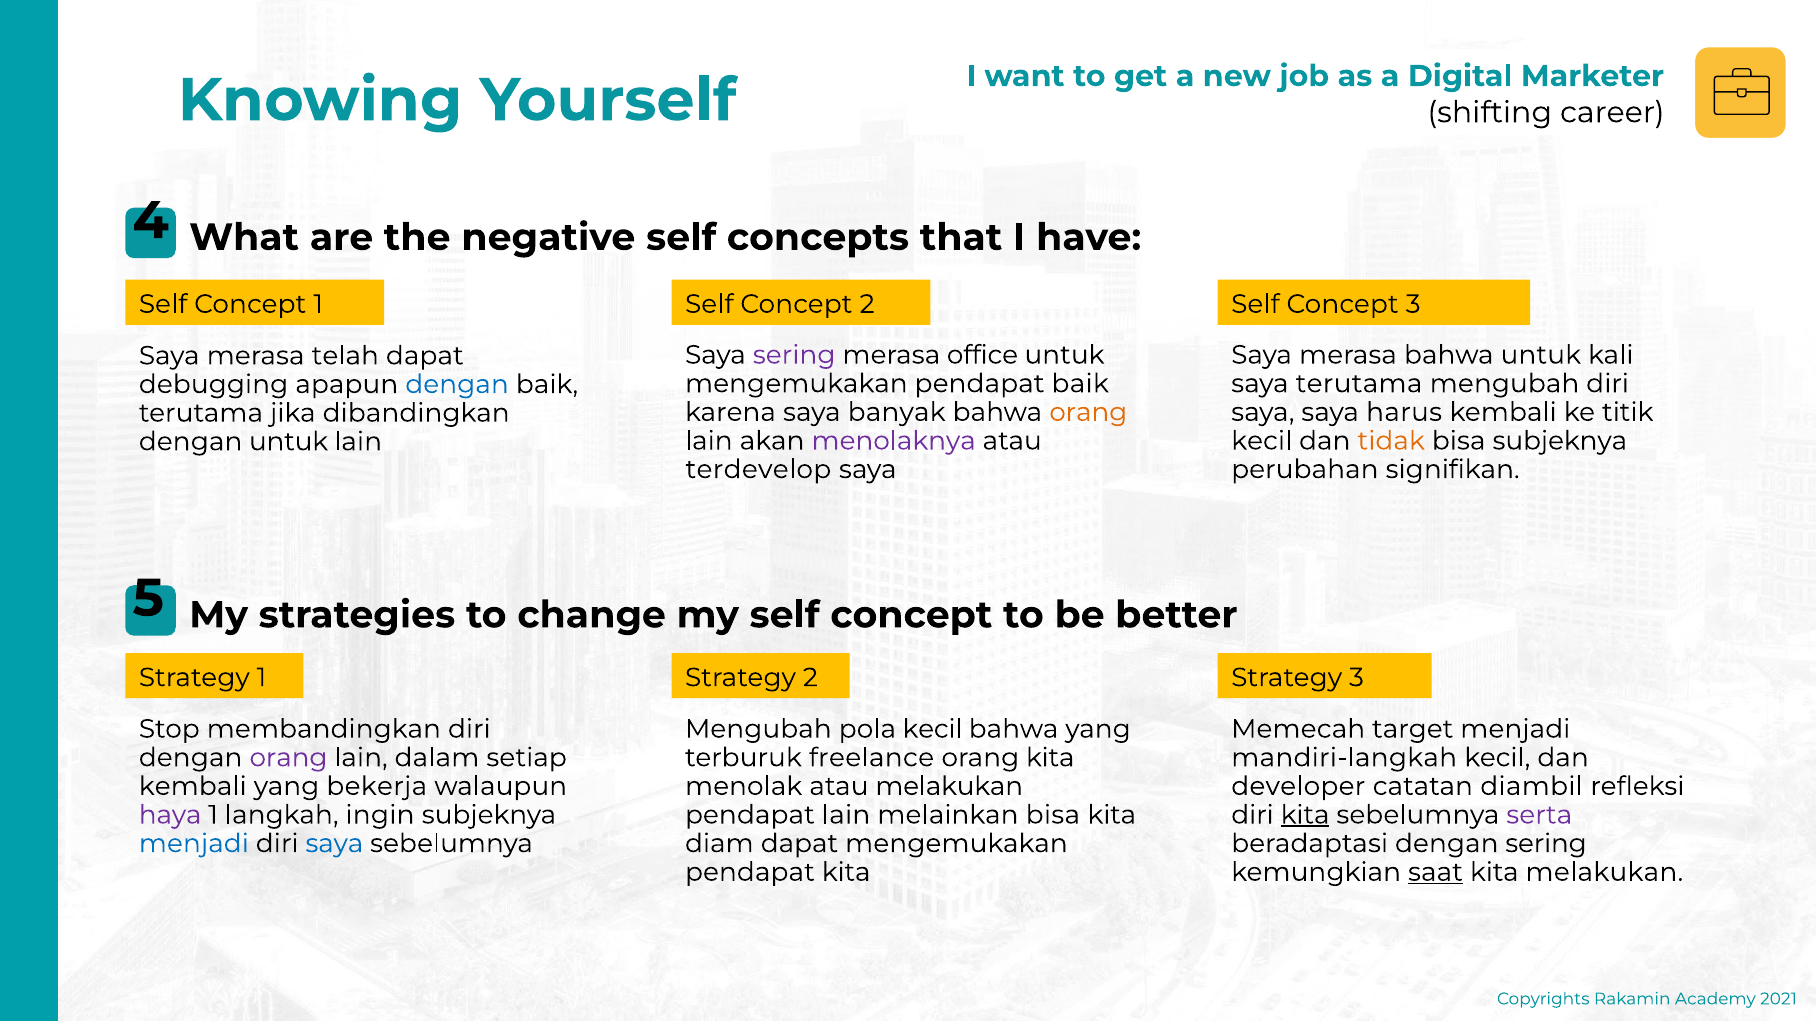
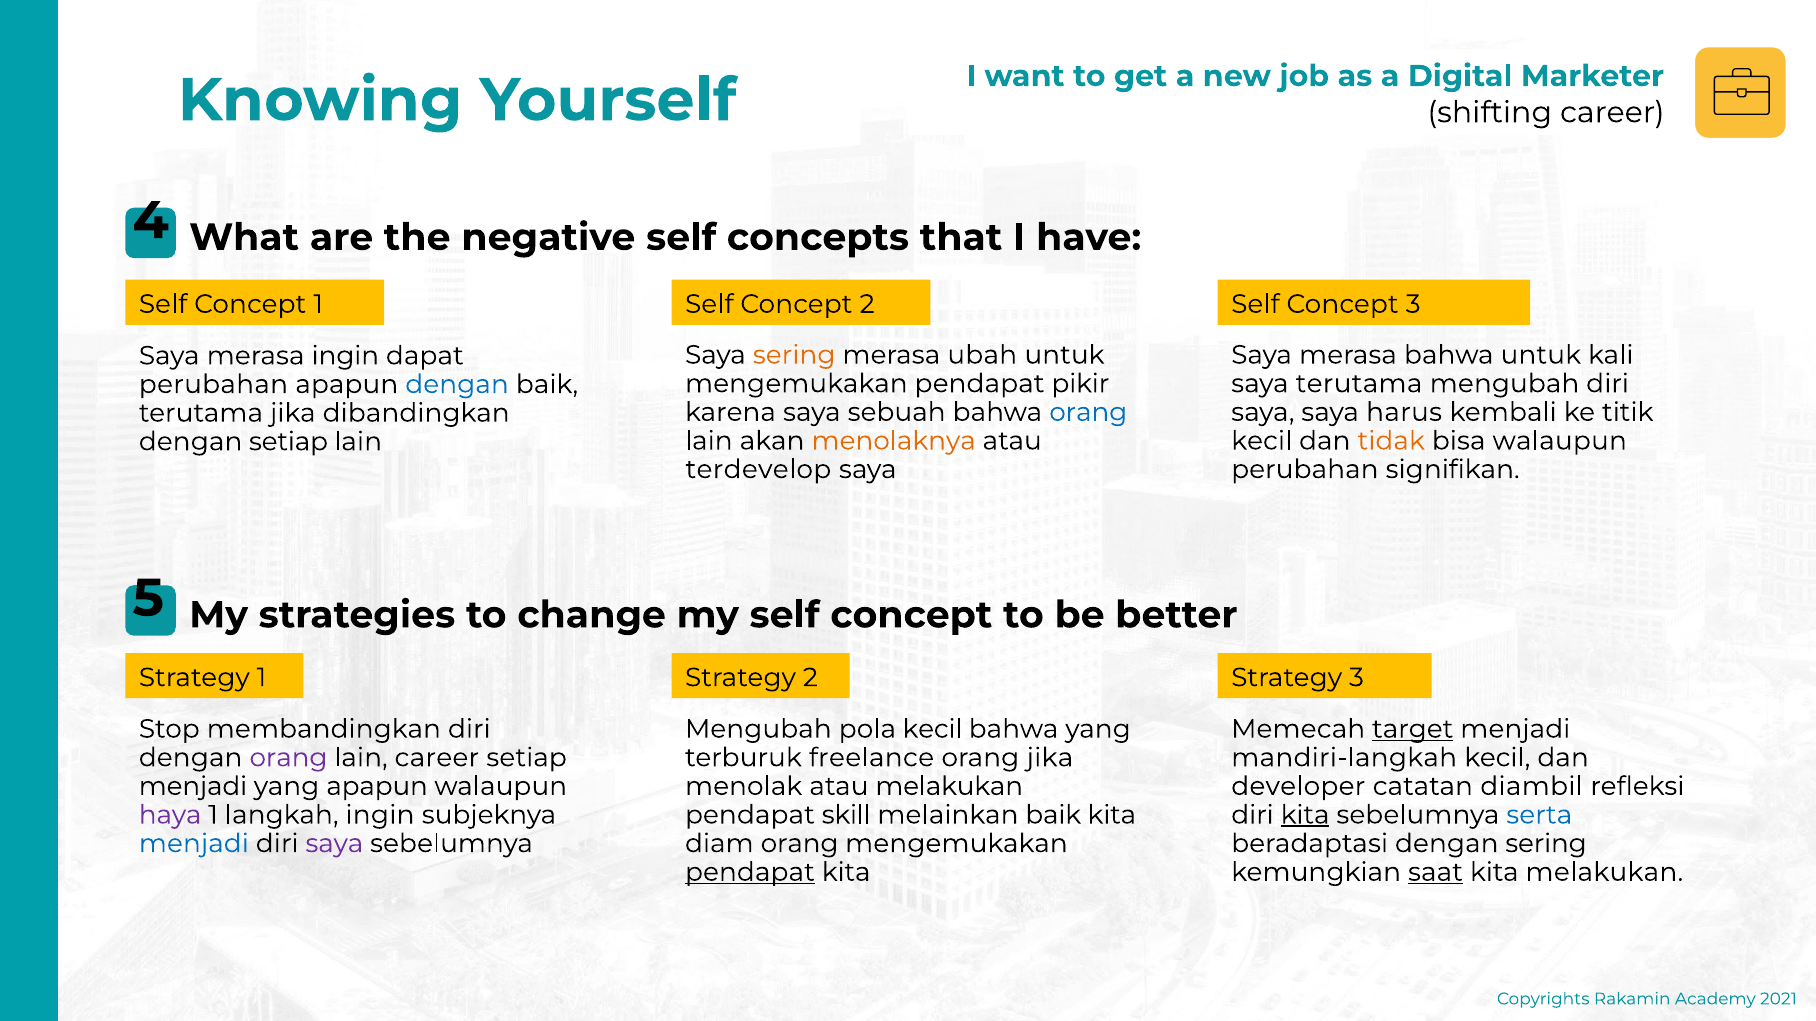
sering at (794, 355) colour: purple -> orange
office: office -> ubah
merasa telah: telah -> ingin
pendapat baik: baik -> pikir
debugging at (214, 385): debugging -> perubahan
banyak: banyak -> sebuah
orang at (1088, 412) colour: orange -> blue
menolaknya colour: purple -> orange
bisa subjeknya: subjeknya -> walaupun
dengan untuk: untuk -> setiap
target underline: none -> present
lain dalam: dalam -> career
orang kita: kita -> jika
kembali at (193, 787): kembali -> menjadi
yang bekerja: bekerja -> apapun
pendapat lain: lain -> skill
melainkan bisa: bisa -> baik
serta colour: purple -> blue
saya at (334, 844) colour: blue -> purple
diam dapat: dapat -> orang
pendapat at (750, 872) underline: none -> present
